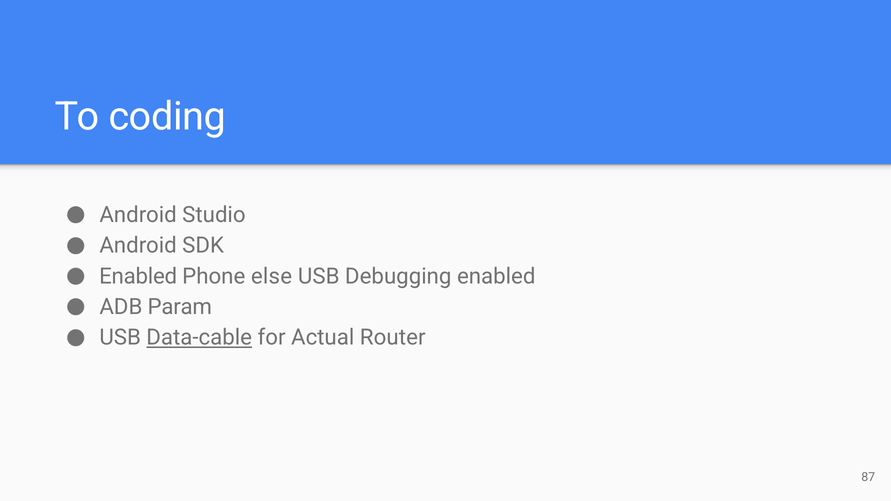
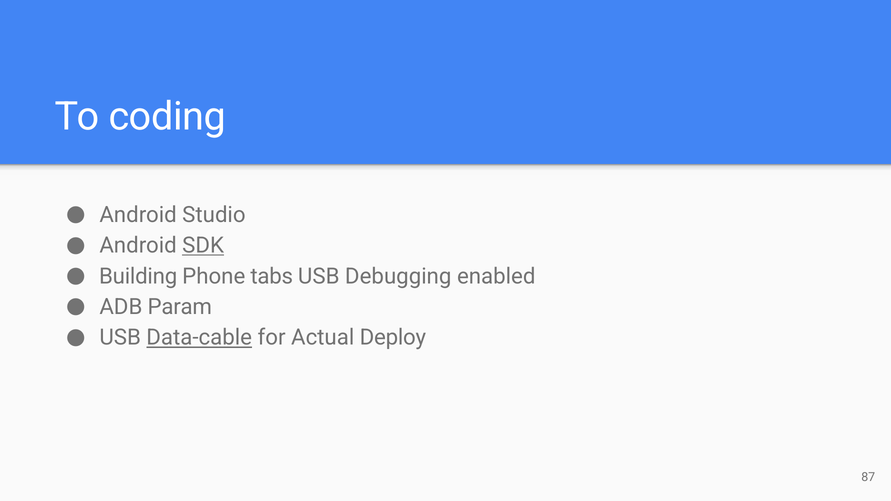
SDK underline: none -> present
Enabled at (138, 276): Enabled -> Building
else: else -> tabs
Router: Router -> Deploy
